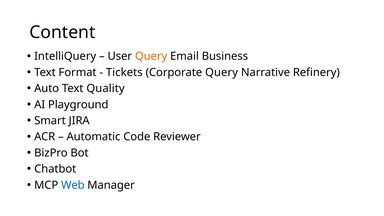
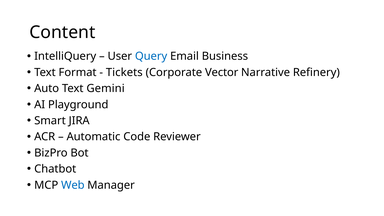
Query at (151, 56) colour: orange -> blue
Corporate Query: Query -> Vector
Quality: Quality -> Gemini
